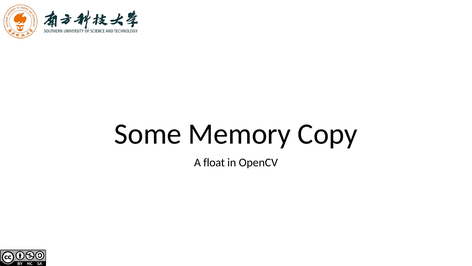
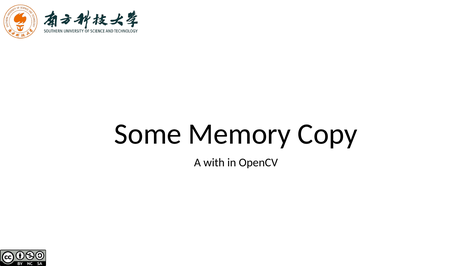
float: float -> with
